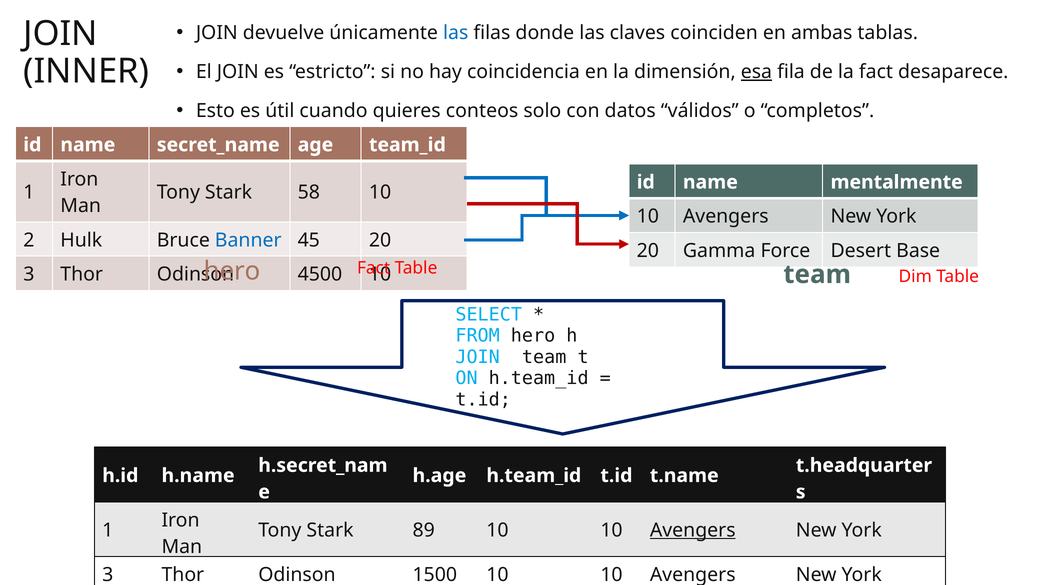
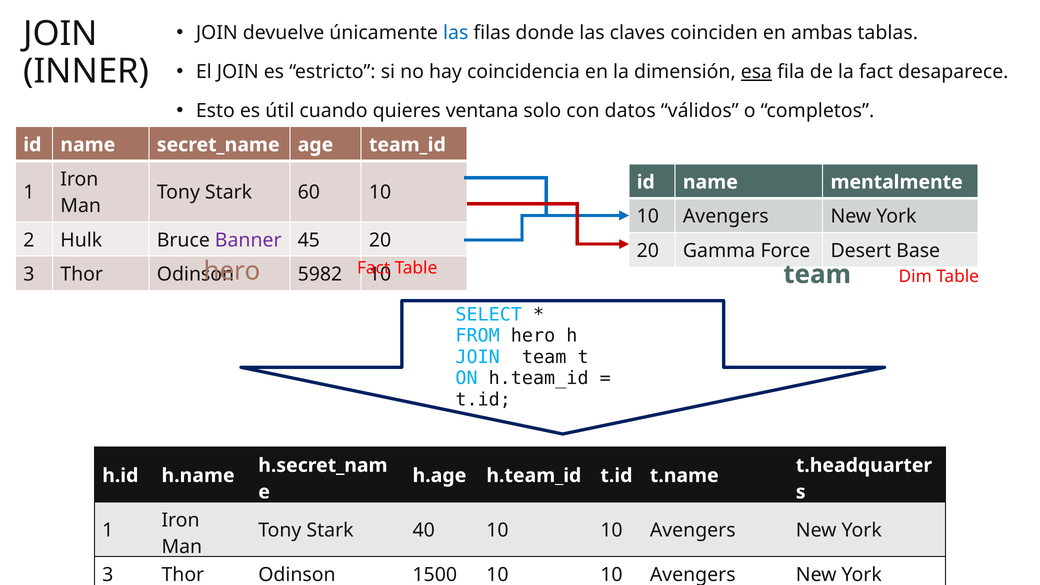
conteos: conteos -> ventana
58: 58 -> 60
Banner at (248, 240) colour: blue -> purple
4500: 4500 -> 5982
89: 89 -> 40
Avengers at (693, 530) underline: present -> none
